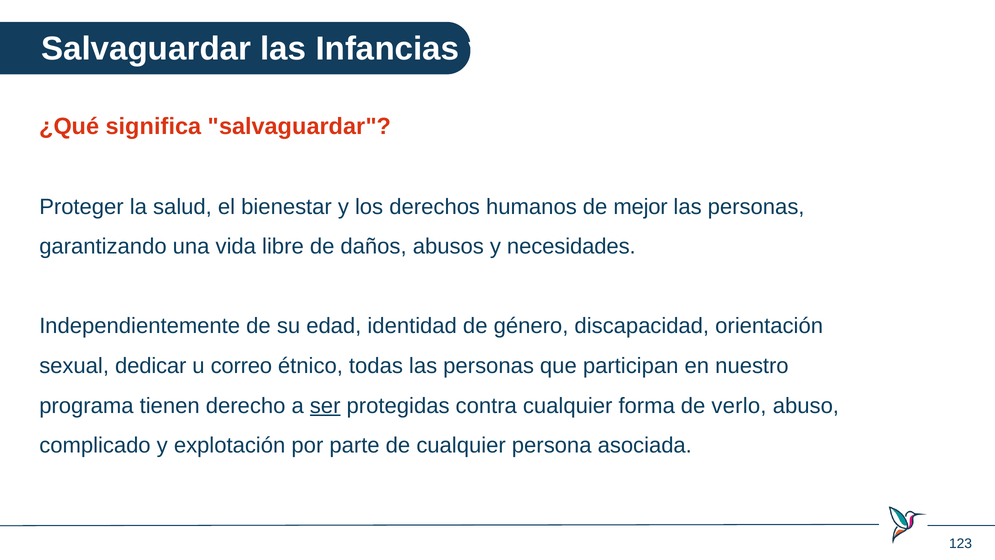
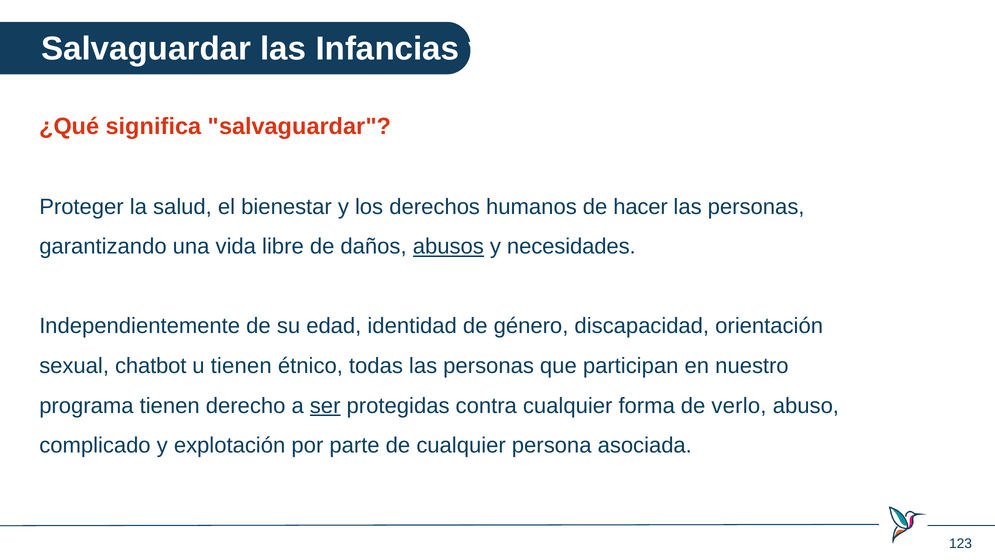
mejor: mejor -> hacer
abusos underline: none -> present
dedicar: dedicar -> chatbot
u correo: correo -> tienen
